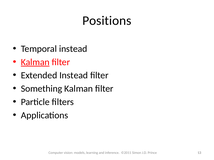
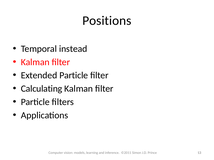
Kalman at (35, 62) underline: present -> none
Extended Instead: Instead -> Particle
Something: Something -> Calculating
